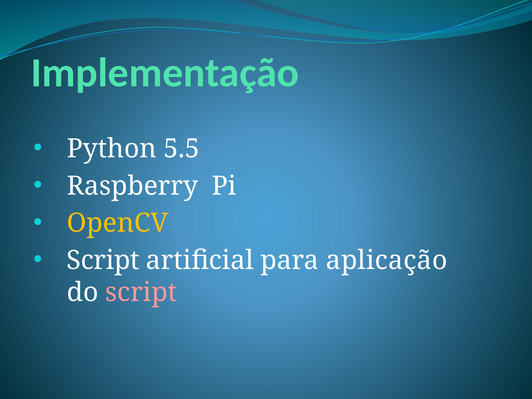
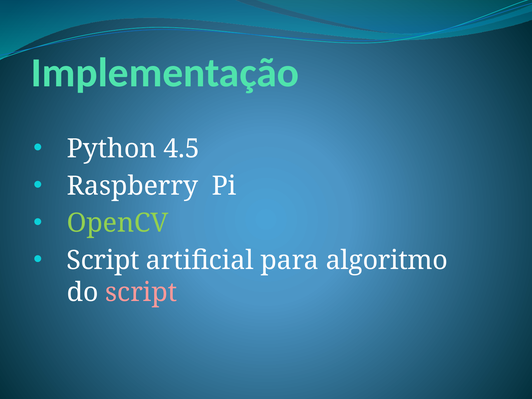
5.5: 5.5 -> 4.5
OpenCV colour: yellow -> light green
aplicação: aplicação -> algoritmo
